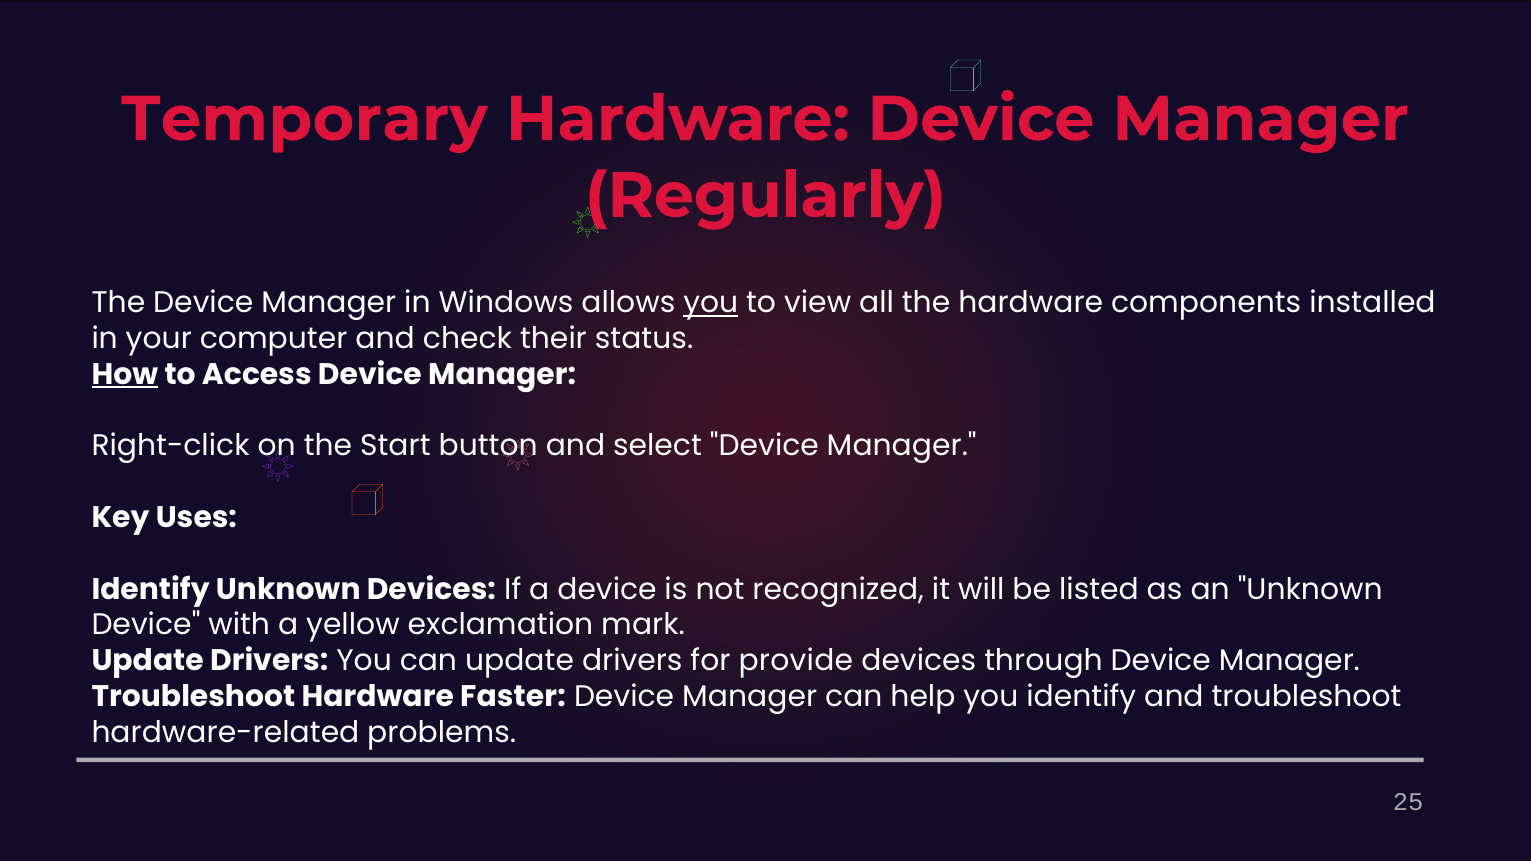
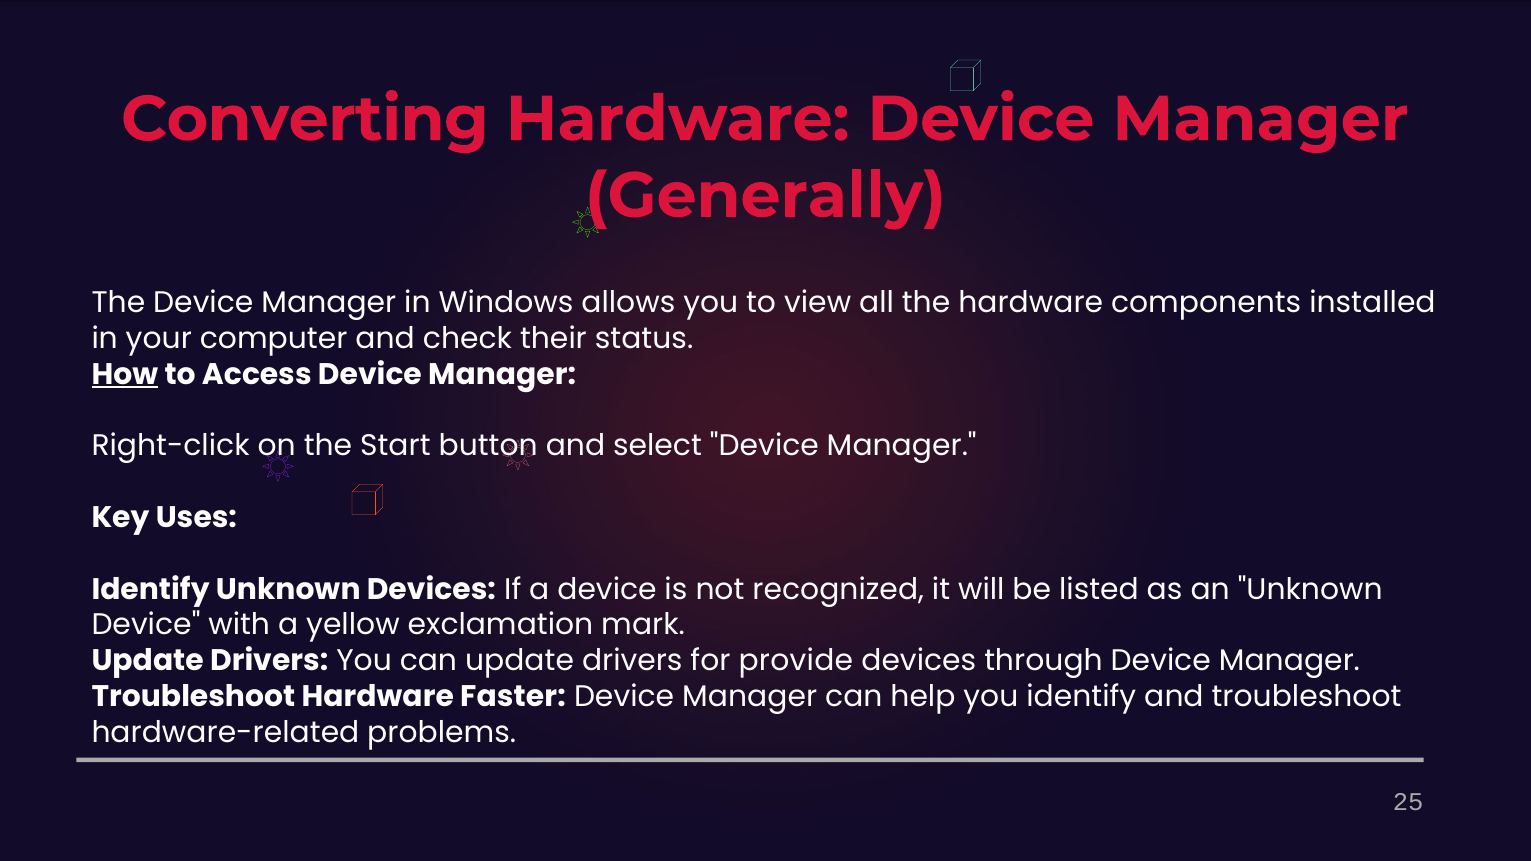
Temporary: Temporary -> Converting
Regularly: Regularly -> Generally
you at (711, 303) underline: present -> none
